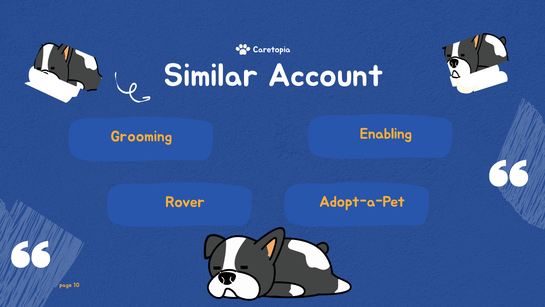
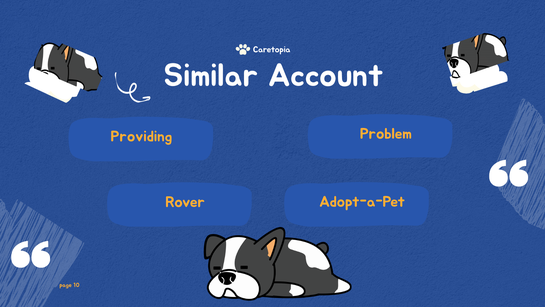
Enabling: Enabling -> Problem
Grooming: Grooming -> Providing
